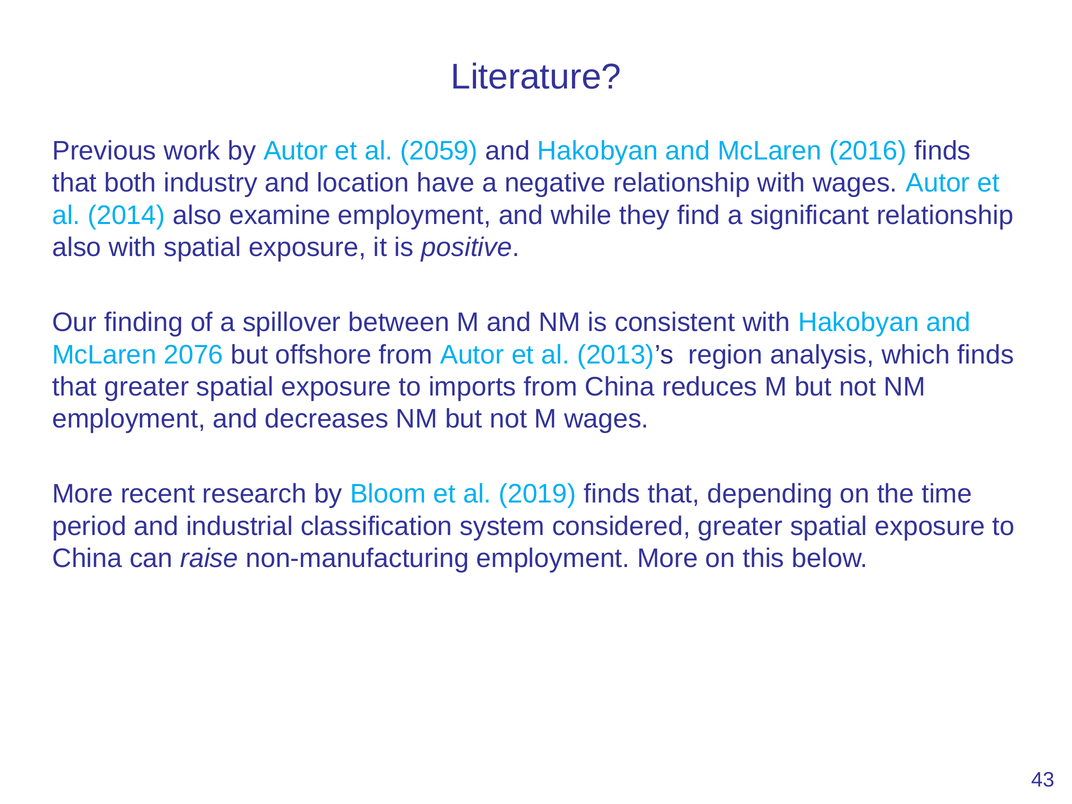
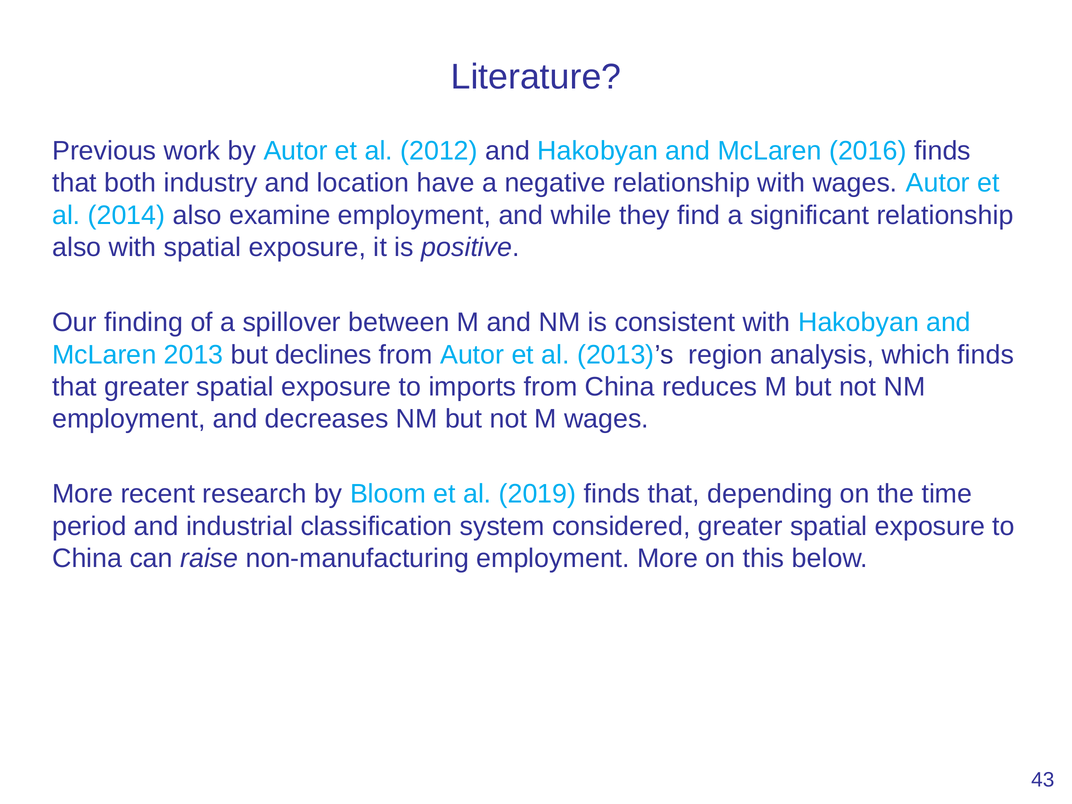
2059: 2059 -> 2012
2076: 2076 -> 2013
offshore: offshore -> declines
